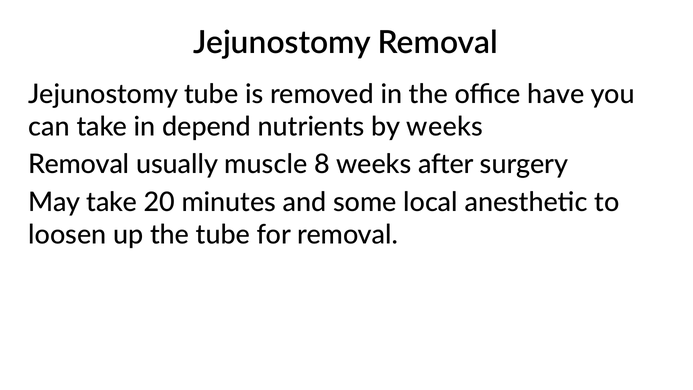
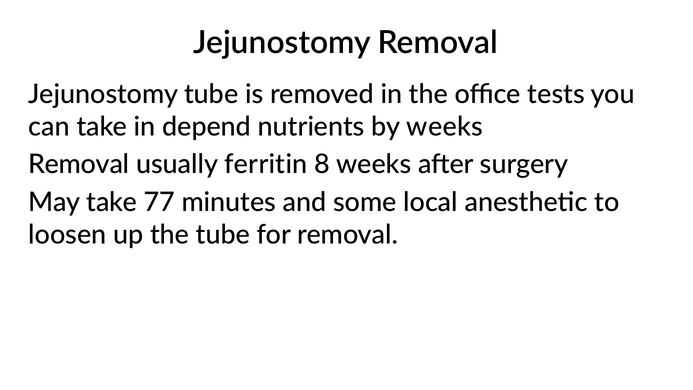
have: have -> tests
muscle: muscle -> ferritin
20: 20 -> 77
